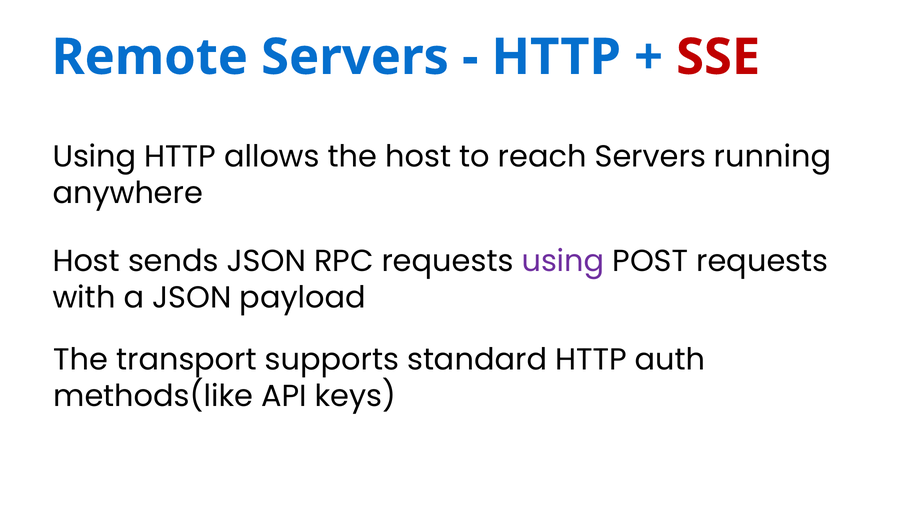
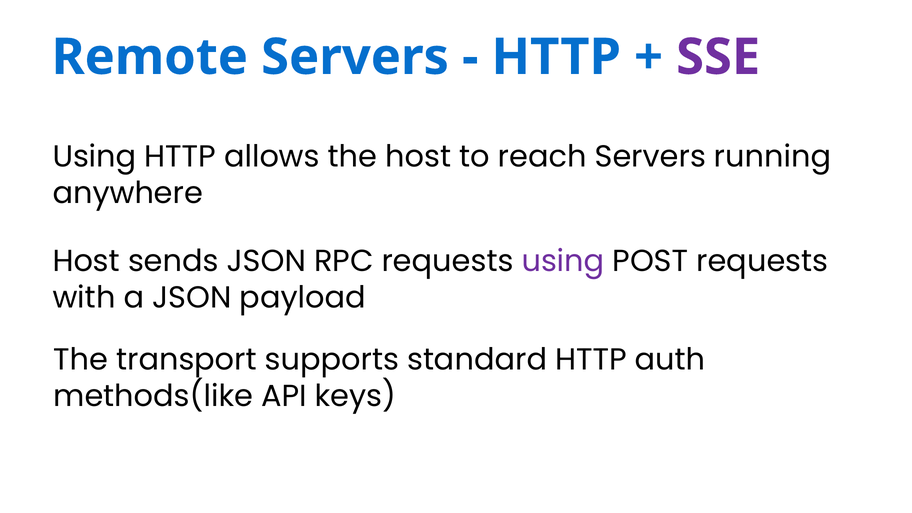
SSE colour: red -> purple
